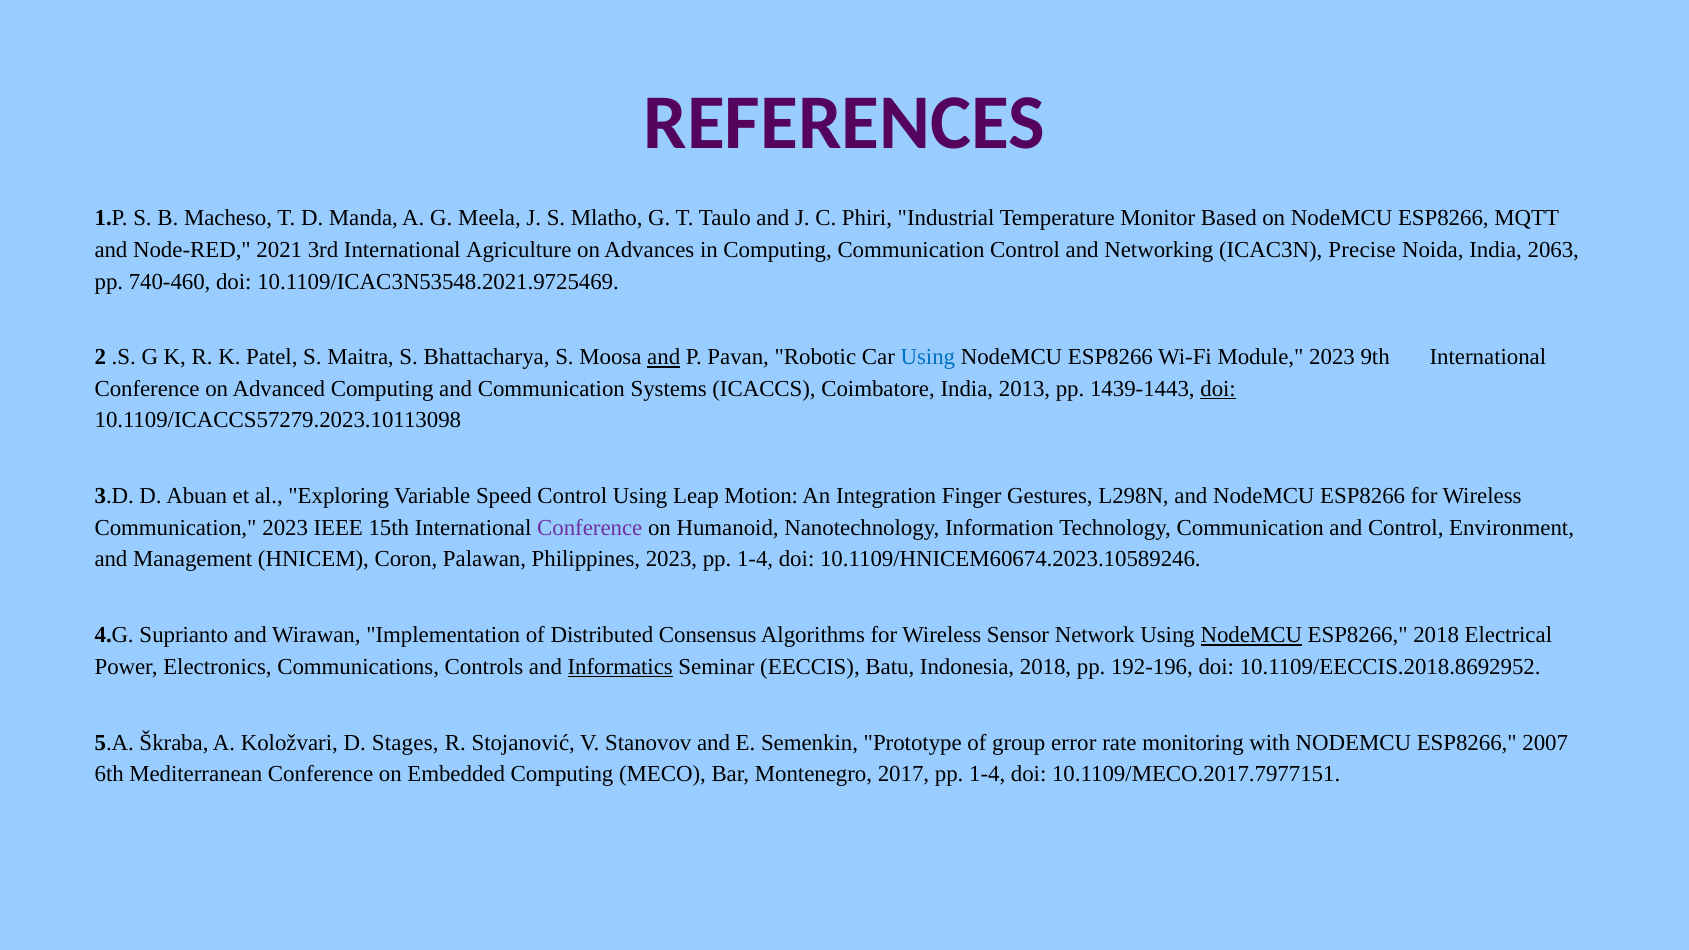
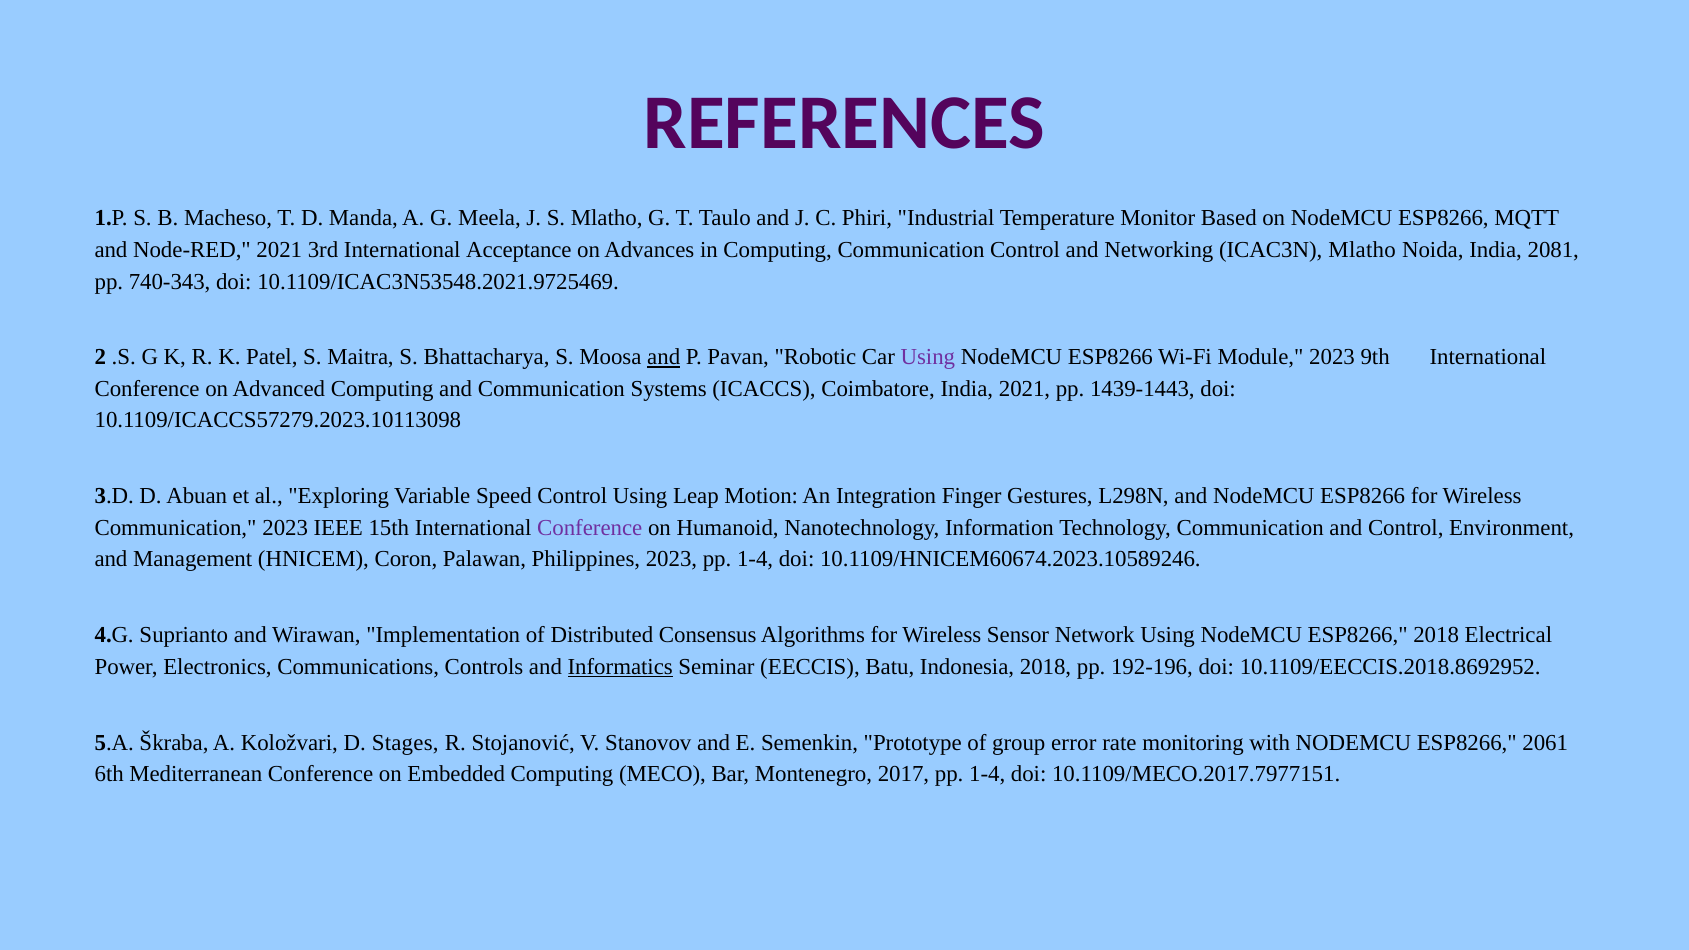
Agriculture: Agriculture -> Acceptance
ICAC3N Precise: Precise -> Mlatho
2063: 2063 -> 2081
740-460: 740-460 -> 740-343
Using at (928, 357) colour: blue -> purple
India 2013: 2013 -> 2021
doi at (1218, 389) underline: present -> none
NodeMCU at (1251, 635) underline: present -> none
2007: 2007 -> 2061
